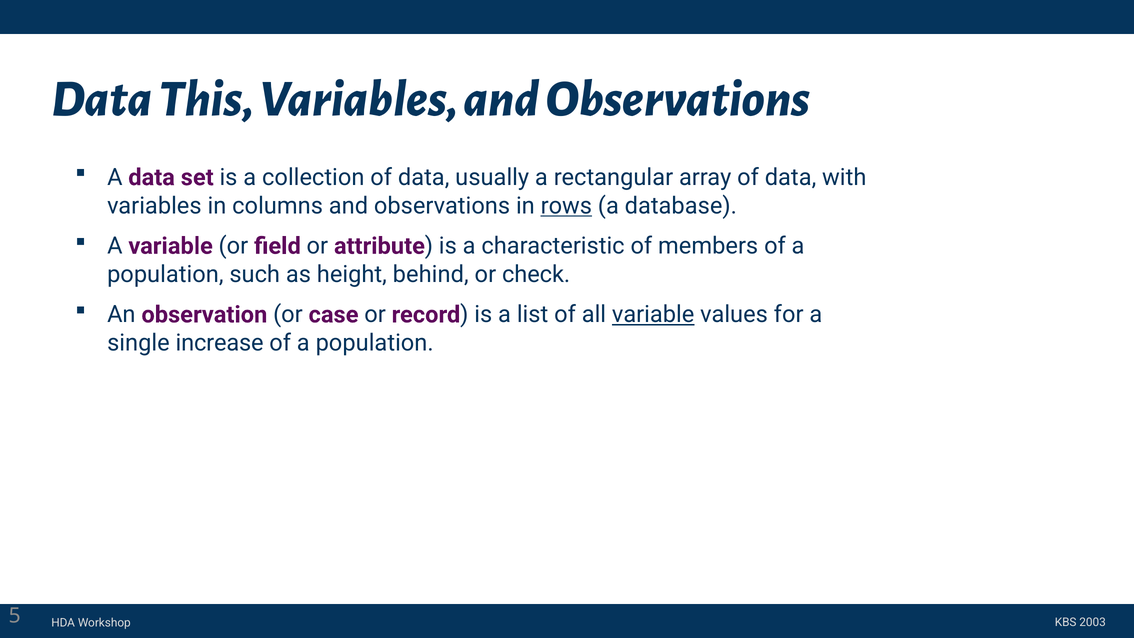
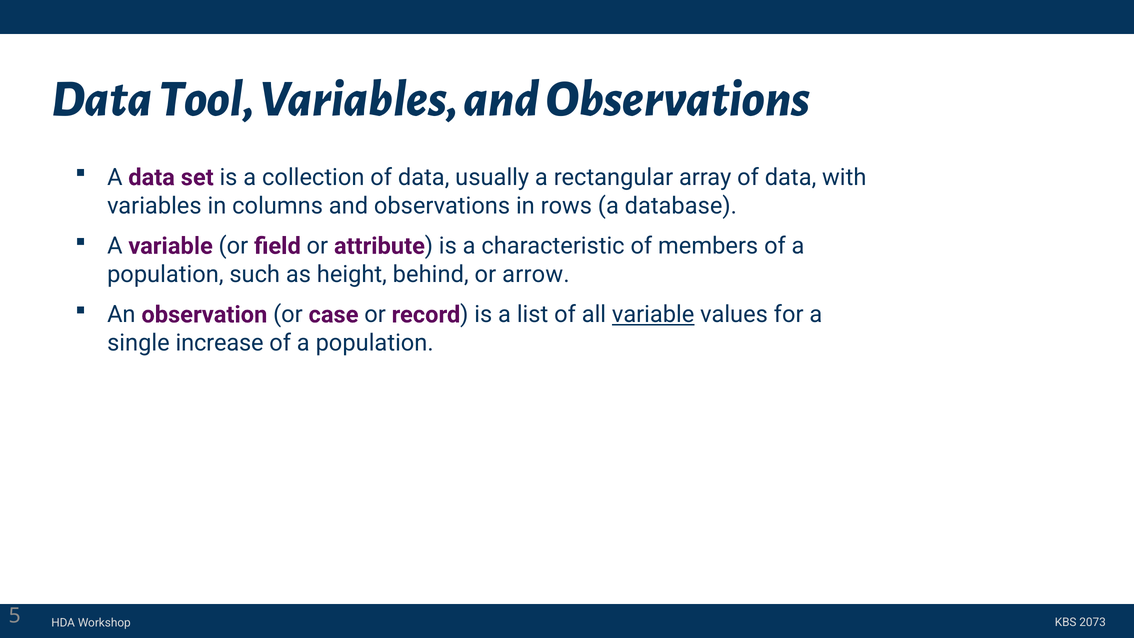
This: This -> Tool
rows underline: present -> none
check: check -> arrow
2003: 2003 -> 2073
